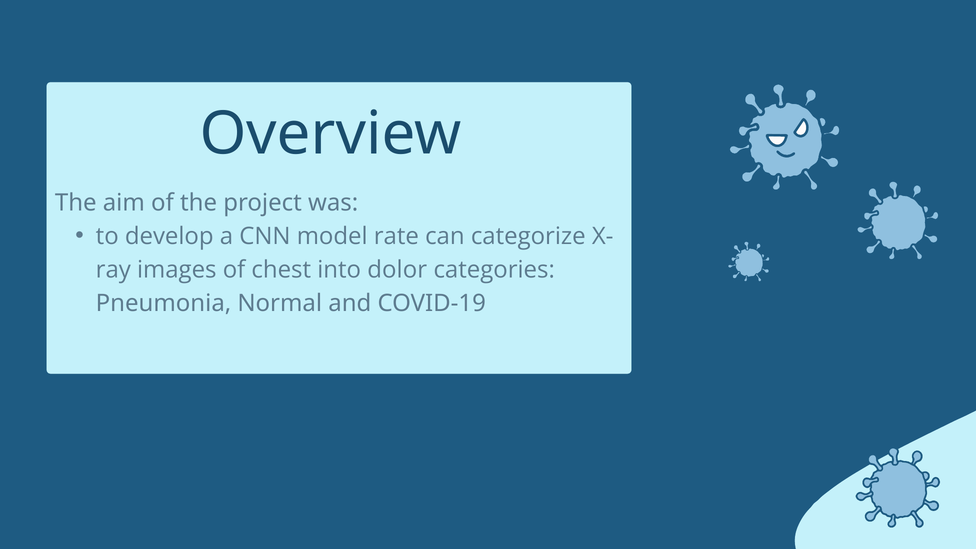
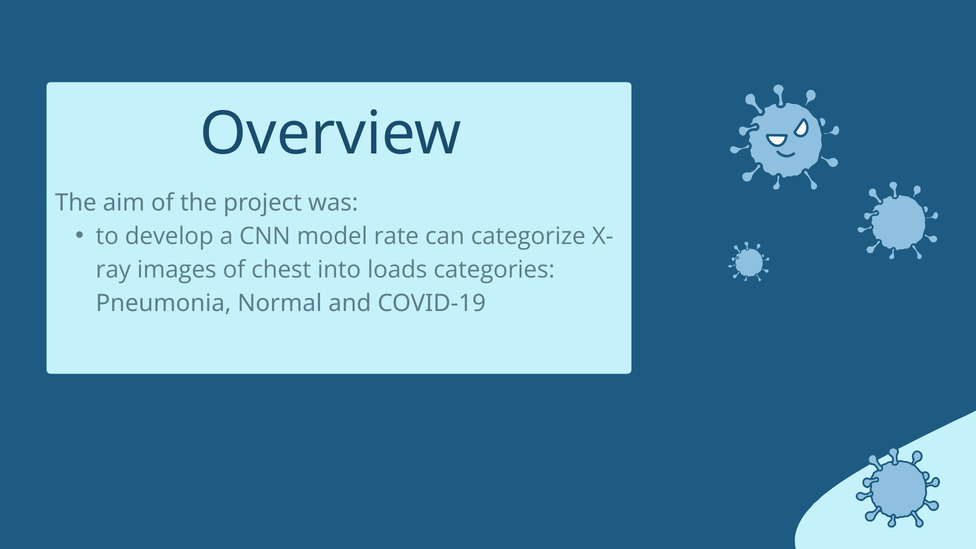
dolor: dolor -> loads
